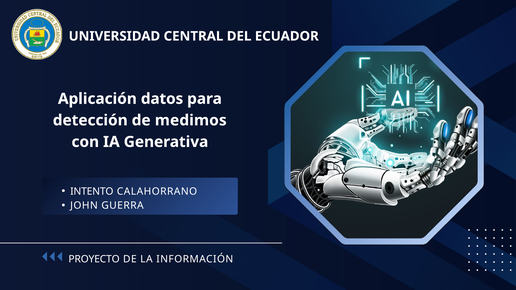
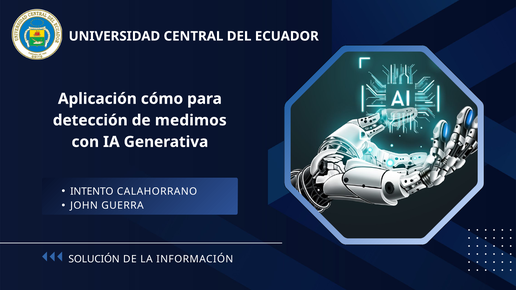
datos: datos -> cómo
PROYECTO: PROYECTO -> SOLUCIÓN
